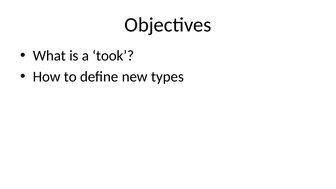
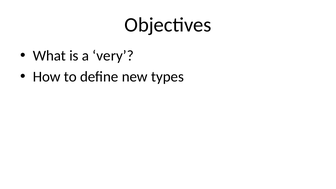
took: took -> very
